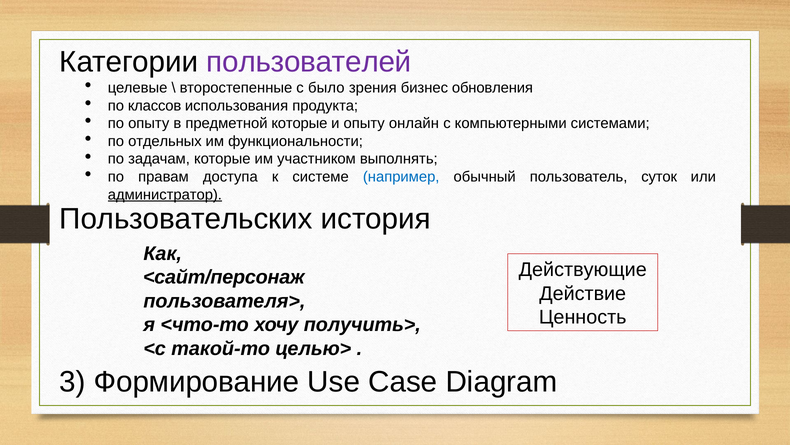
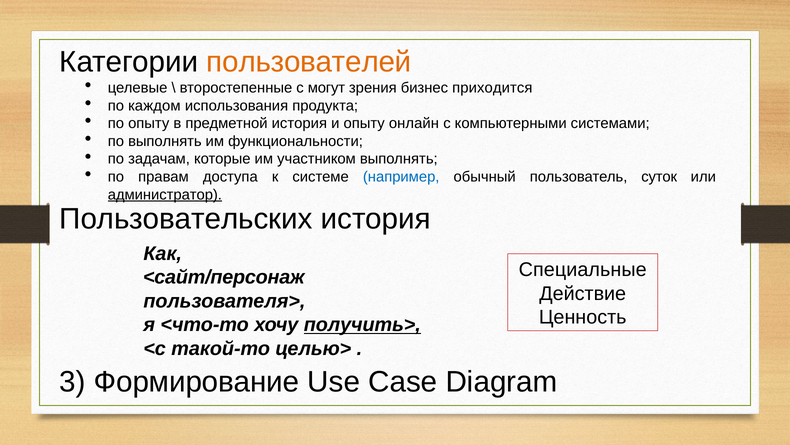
пользователей colour: purple -> orange
было: было -> могут
обновления: обновления -> приходится
классов: классов -> каждом
предметной которые: которые -> история
по отдельных: отдельных -> выполнять
Действующие: Действующие -> Специальные
получить> underline: none -> present
